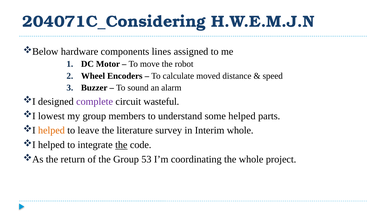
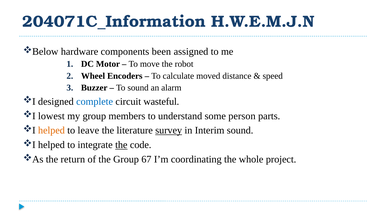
204071C_Considering: 204071C_Considering -> 204071C_Information
lines: lines -> been
complete colour: purple -> blue
some helped: helped -> person
survey underline: none -> present
Interim whole: whole -> sound
53: 53 -> 67
